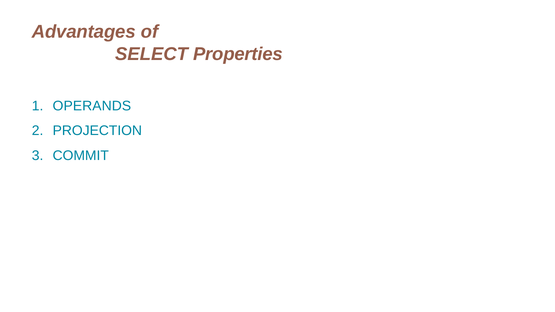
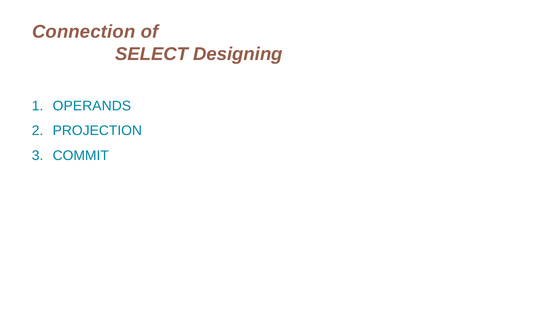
Advantages: Advantages -> Connection
Properties: Properties -> Designing
